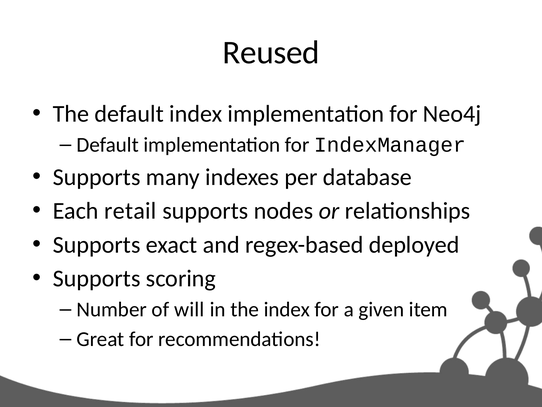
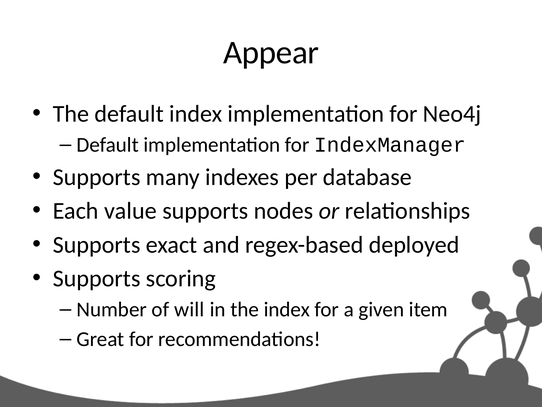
Reused: Reused -> Appear
retail: retail -> value
